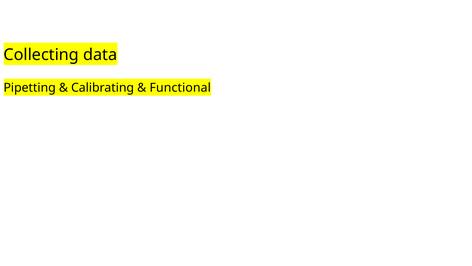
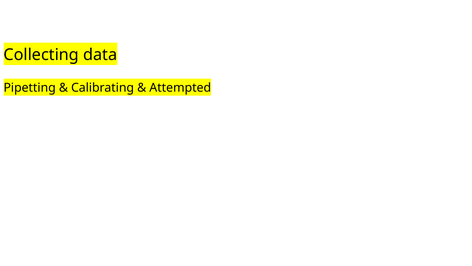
Functional: Functional -> Attempted
